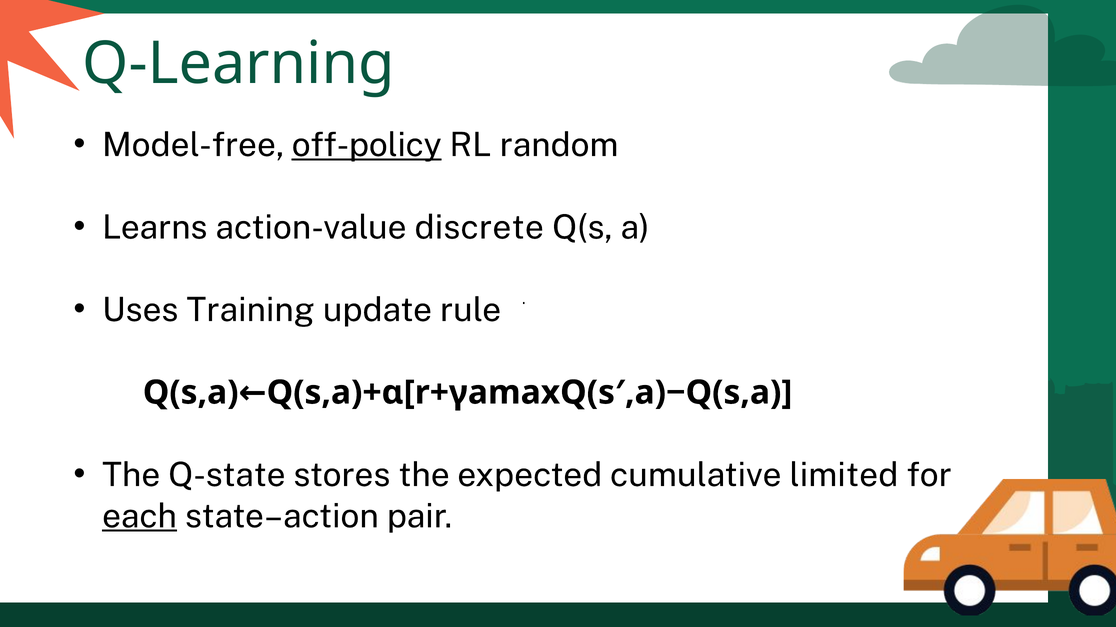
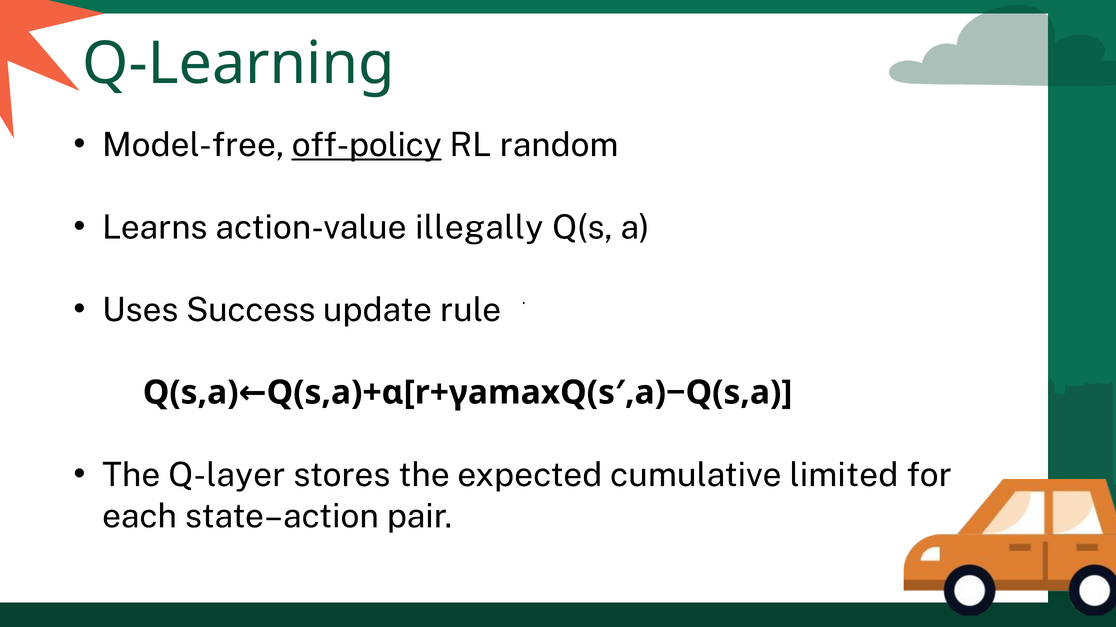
discrete: discrete -> illegally
Training: Training -> Success
Q-state: Q-state -> Q-layer
each underline: present -> none
